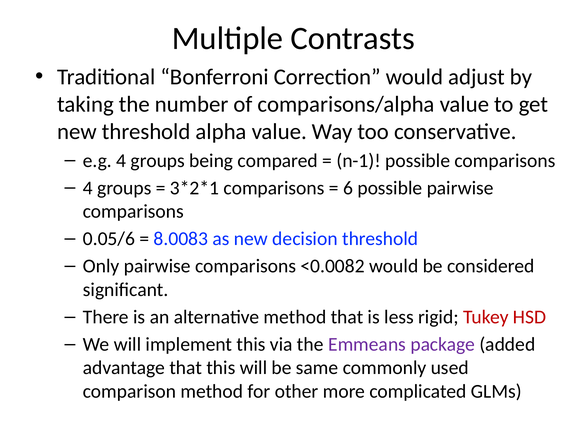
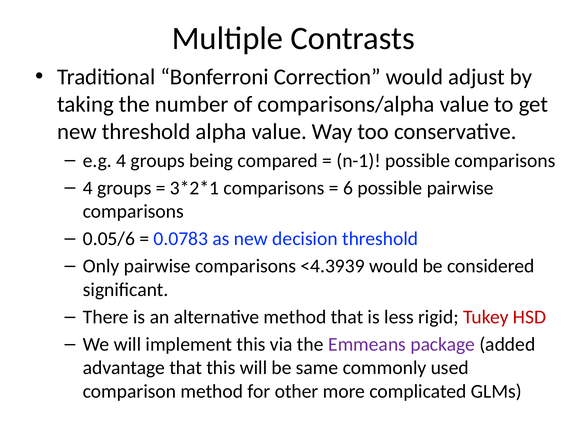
8.0083: 8.0083 -> 0.0783
<0.0082: <0.0082 -> <4.3939
